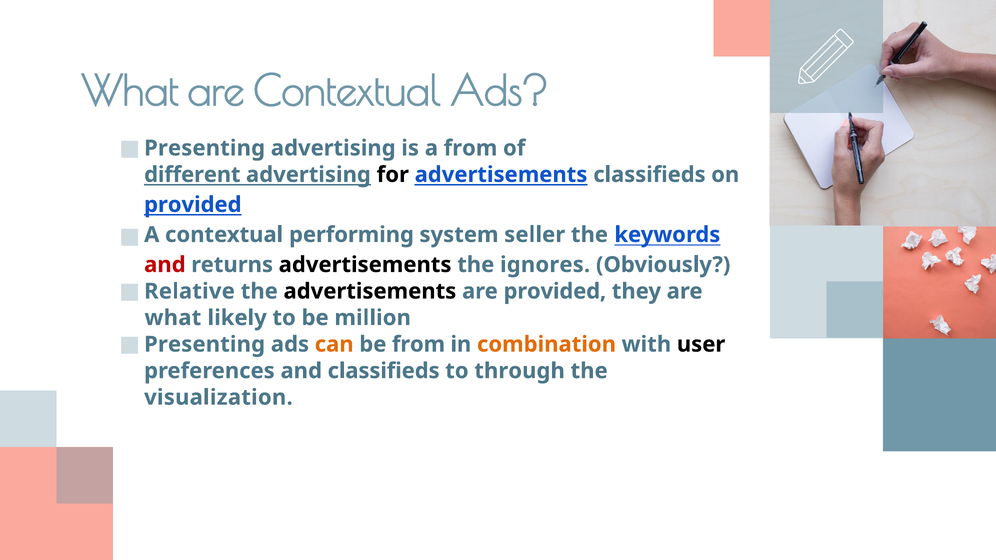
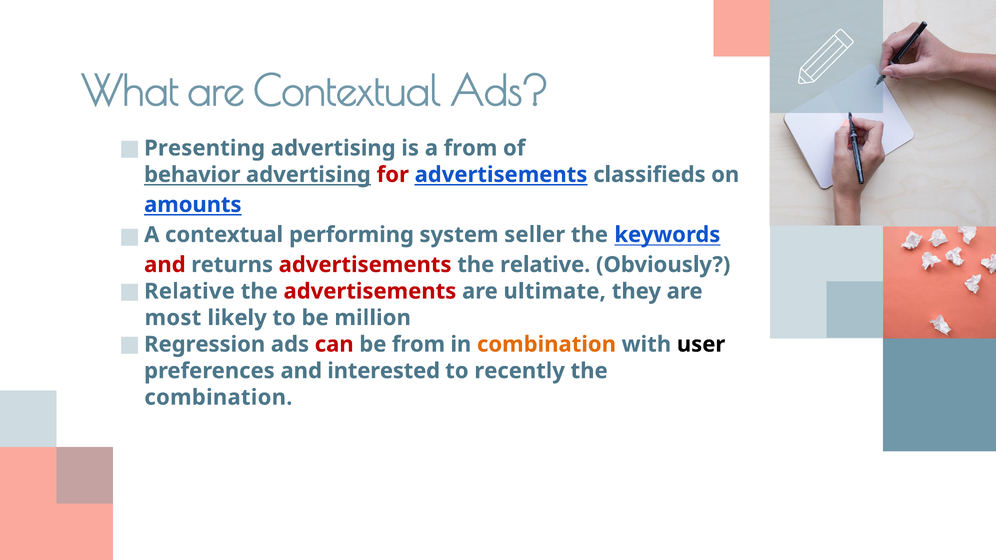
different: different -> behavior
for colour: black -> red
provided at (193, 205): provided -> amounts
advertisements at (365, 265) colour: black -> red
the ignores: ignores -> relative
advertisements at (370, 291) colour: black -> red
are provided: provided -> ultimate
what at (173, 318): what -> most
Presenting at (205, 345): Presenting -> Regression
can colour: orange -> red
and classifieds: classifieds -> interested
through: through -> recently
visualization at (218, 398): visualization -> combination
